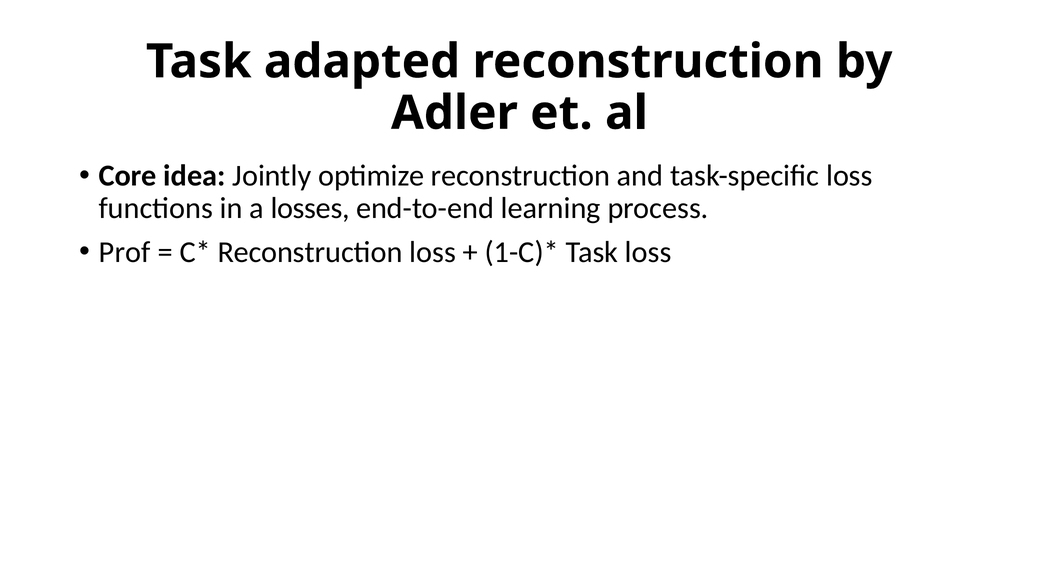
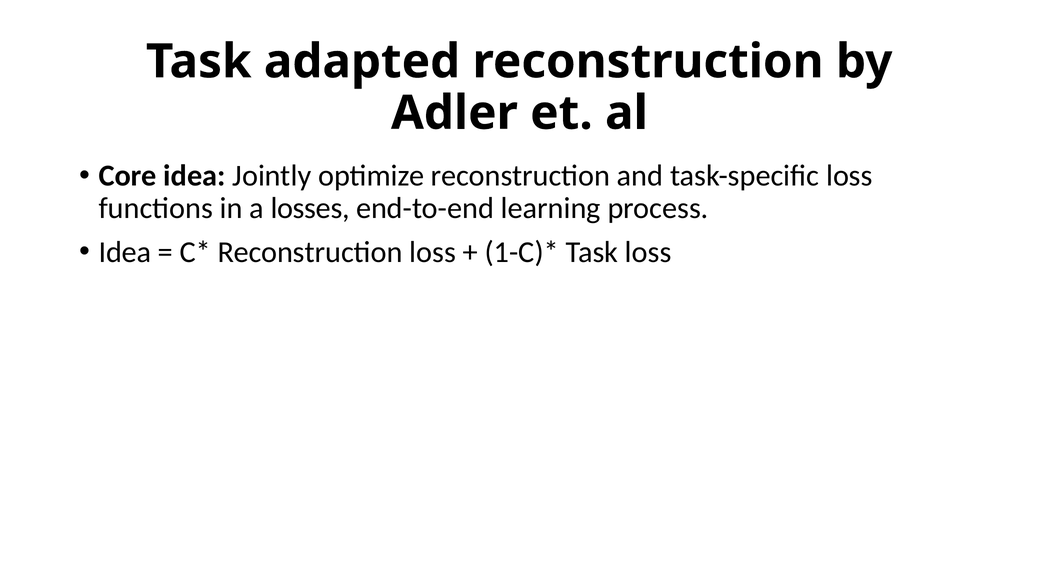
Prof at (125, 252): Prof -> Idea
